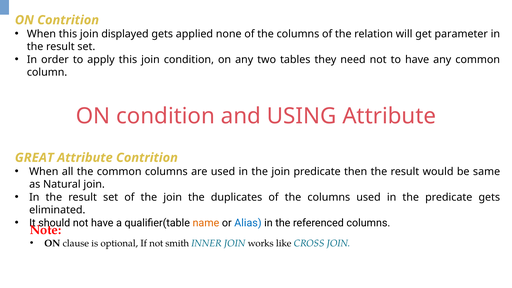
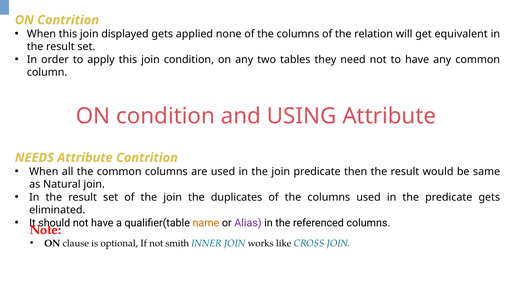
parameter: parameter -> equivalent
GREAT: GREAT -> NEEDS
Alias colour: blue -> purple
